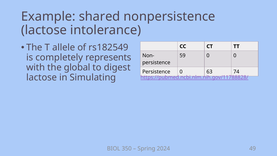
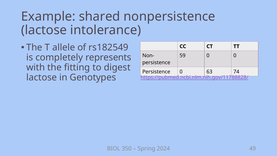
global: global -> fitting
Simulating: Simulating -> Genotypes
